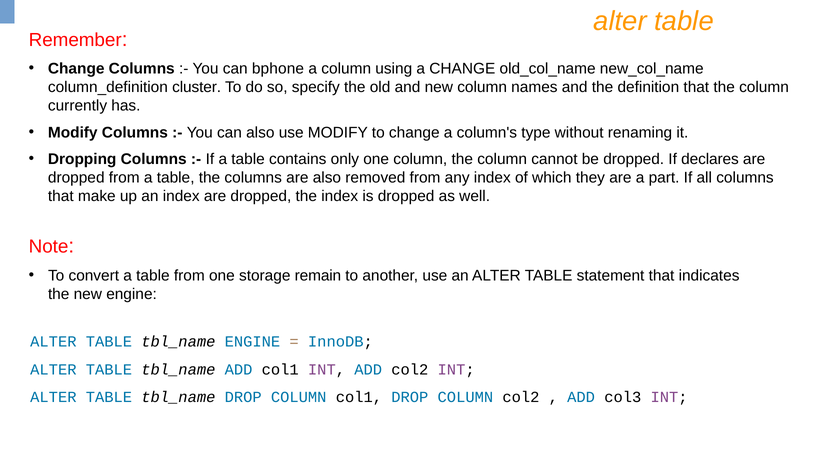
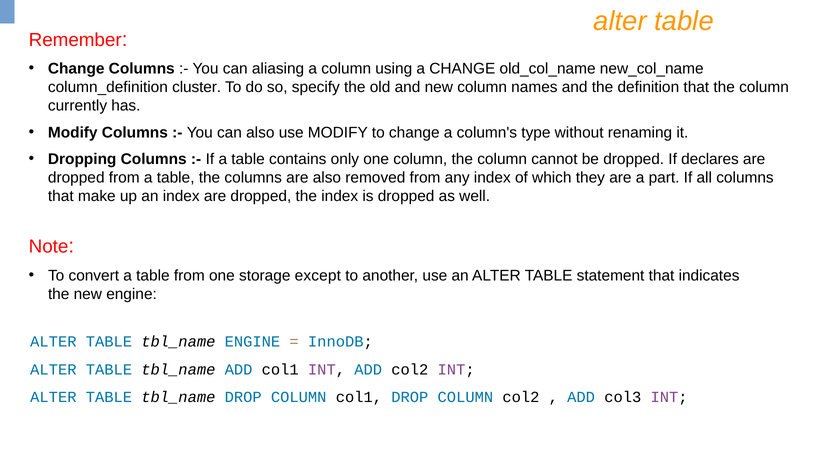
bphone: bphone -> aliasing
remain: remain -> except
